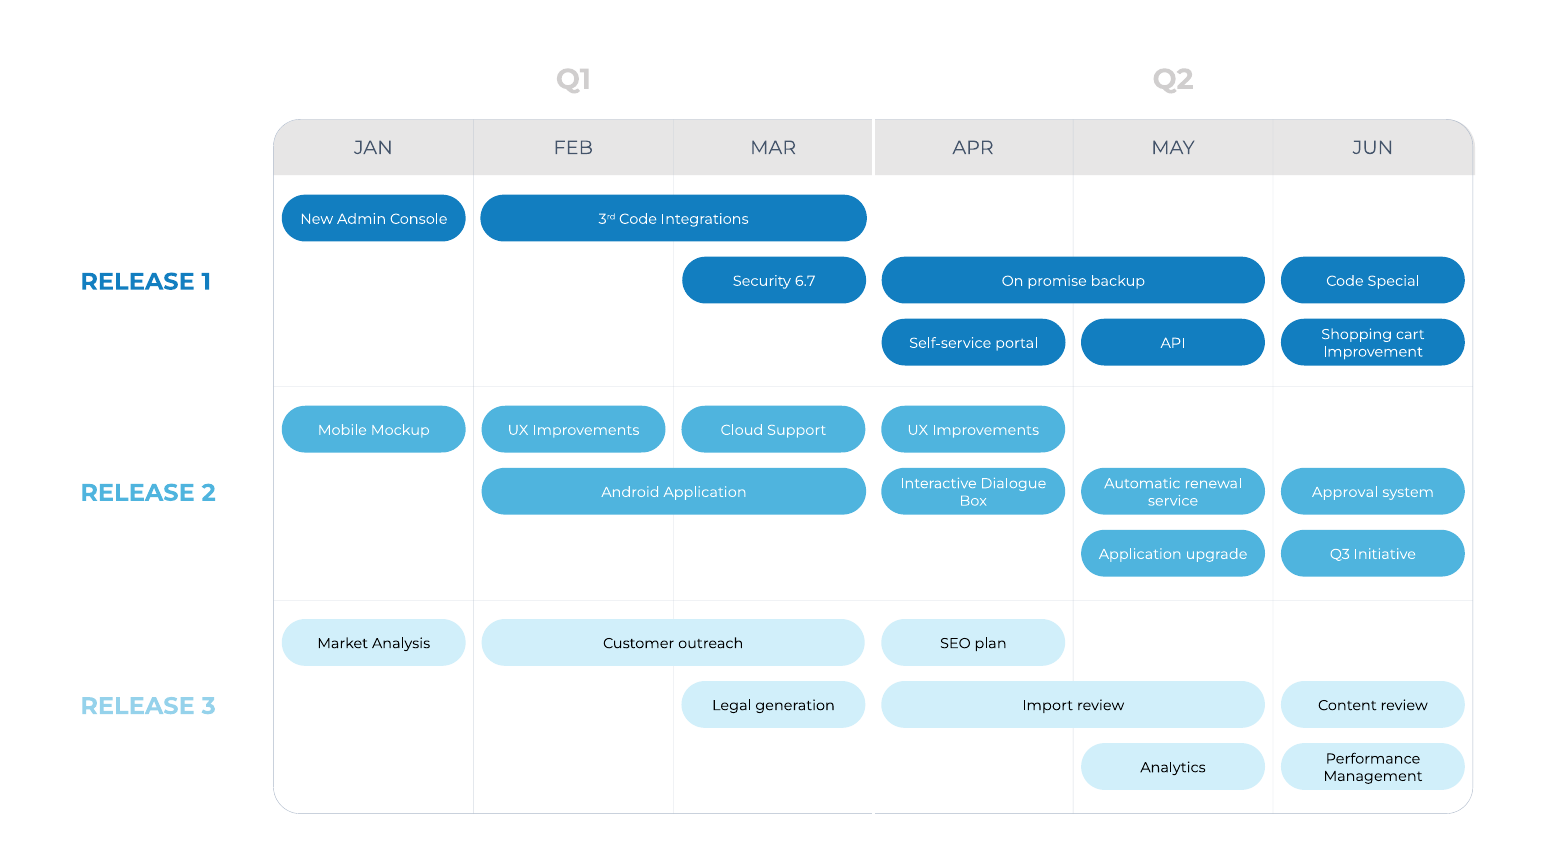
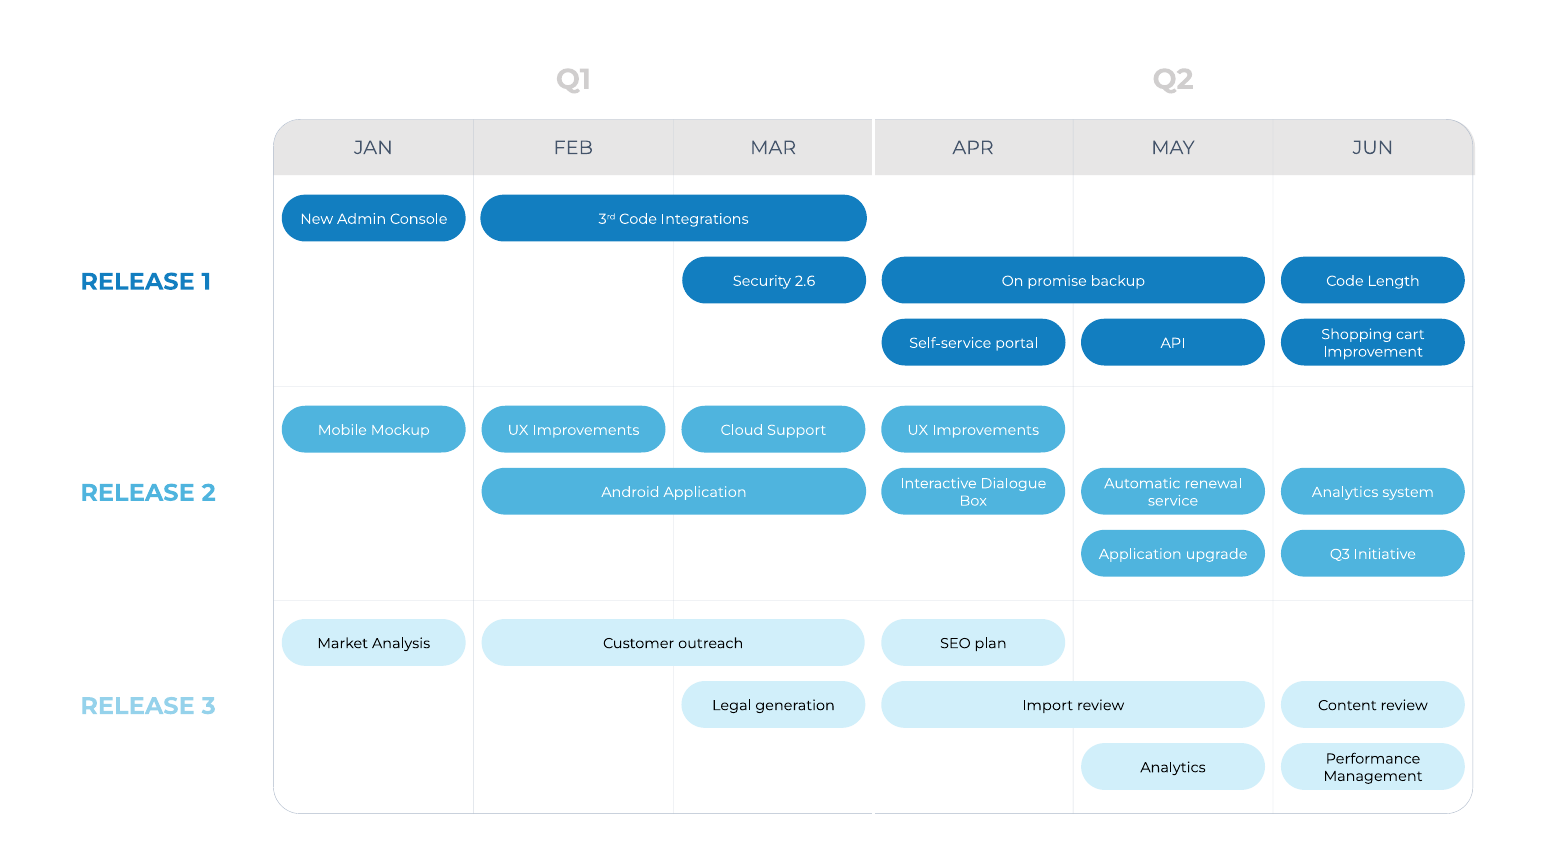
6.7: 6.7 -> 2.6
Special: Special -> Length
Approval at (1345, 492): Approval -> Analytics
